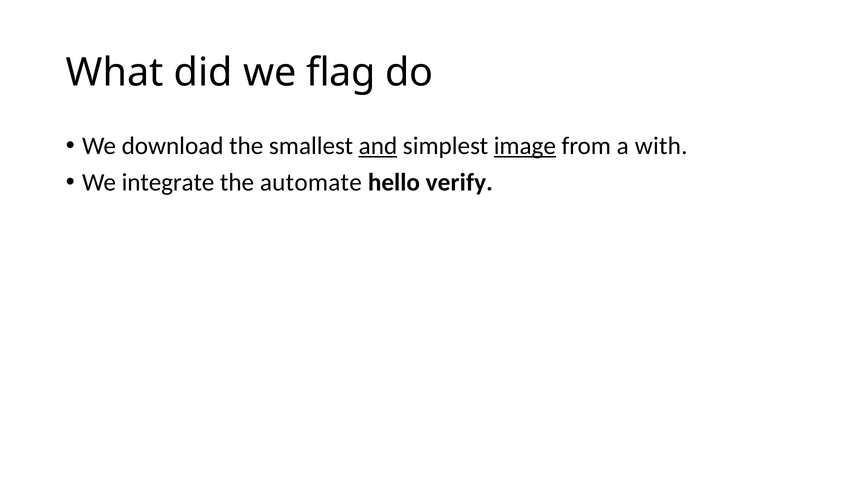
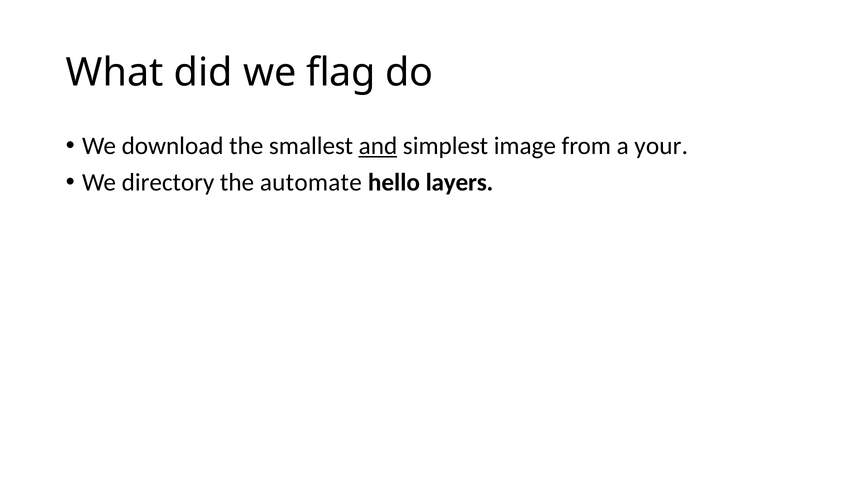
image underline: present -> none
with: with -> your
integrate: integrate -> directory
verify: verify -> layers
